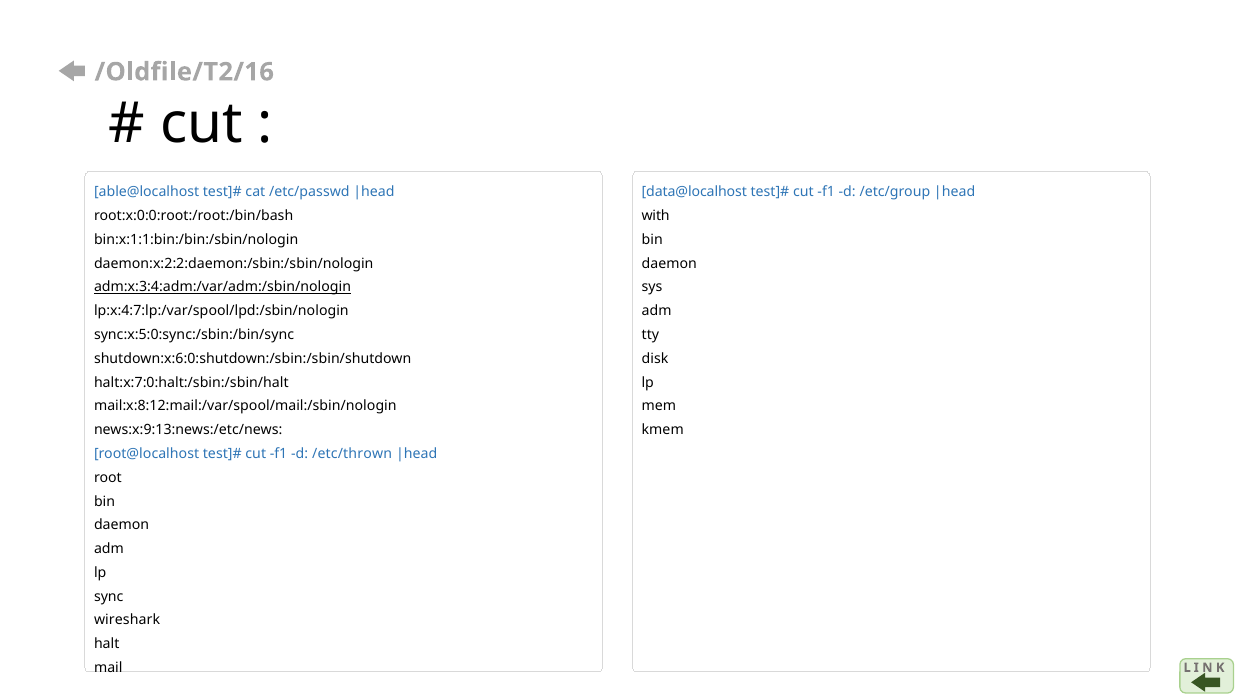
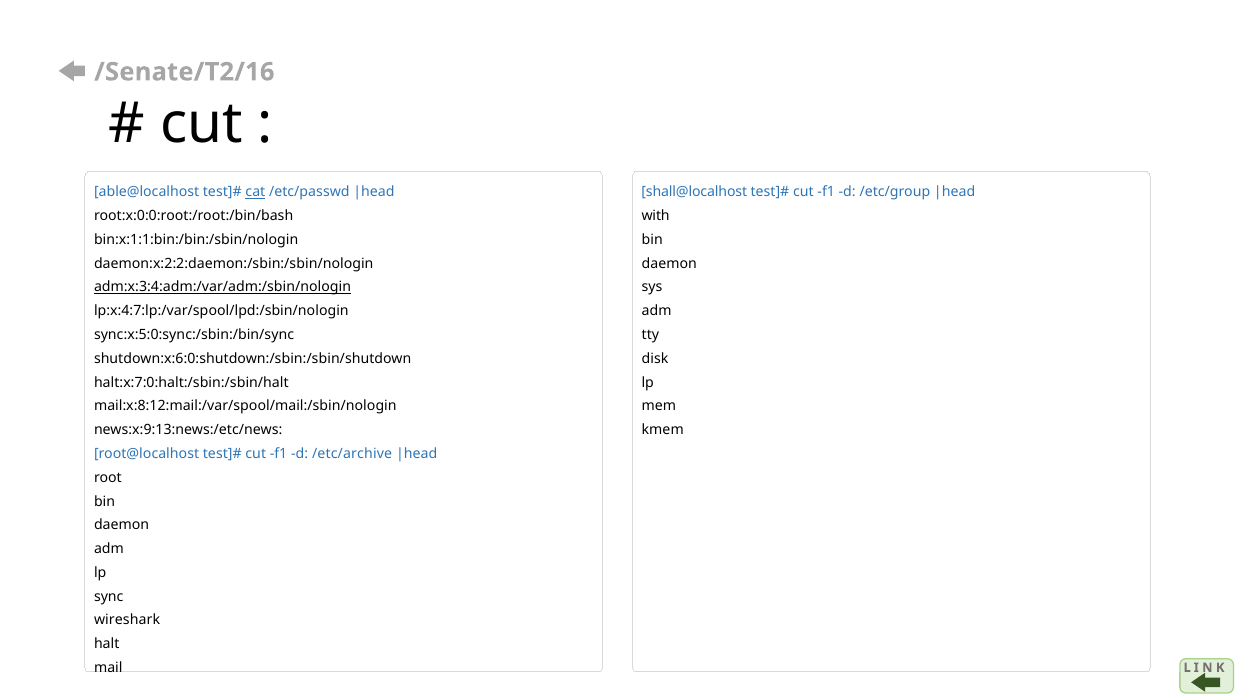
/Oldfile/T2/16: /Oldfile/T2/16 -> /Senate/T2/16
cat underline: none -> present
data@localhost: data@localhost -> shall@localhost
/etc/thrown: /etc/thrown -> /etc/archive
